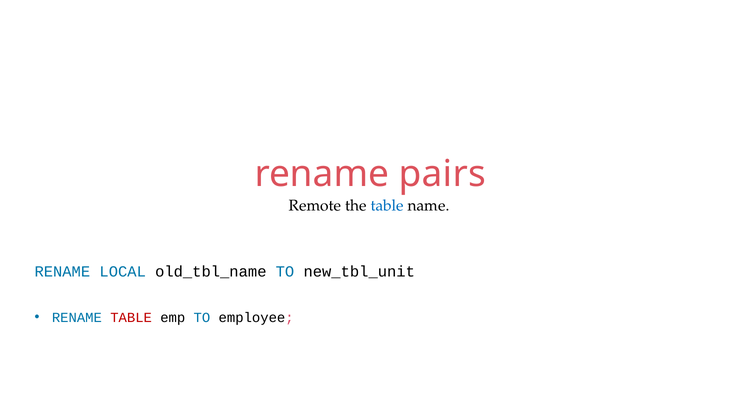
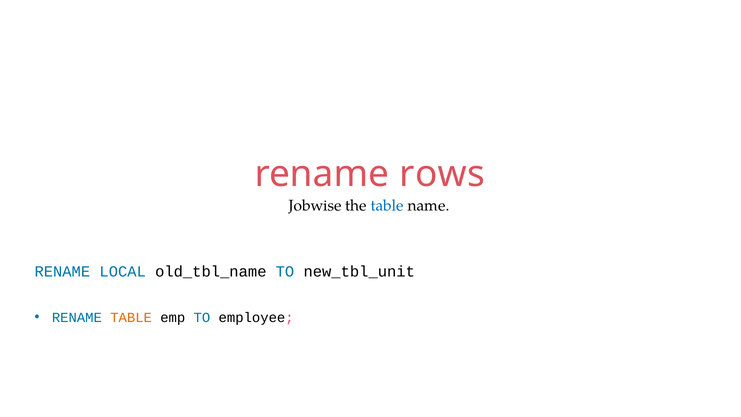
pairs: pairs -> rows
Remote: Remote -> Jobwise
TABLE at (131, 317) colour: red -> orange
